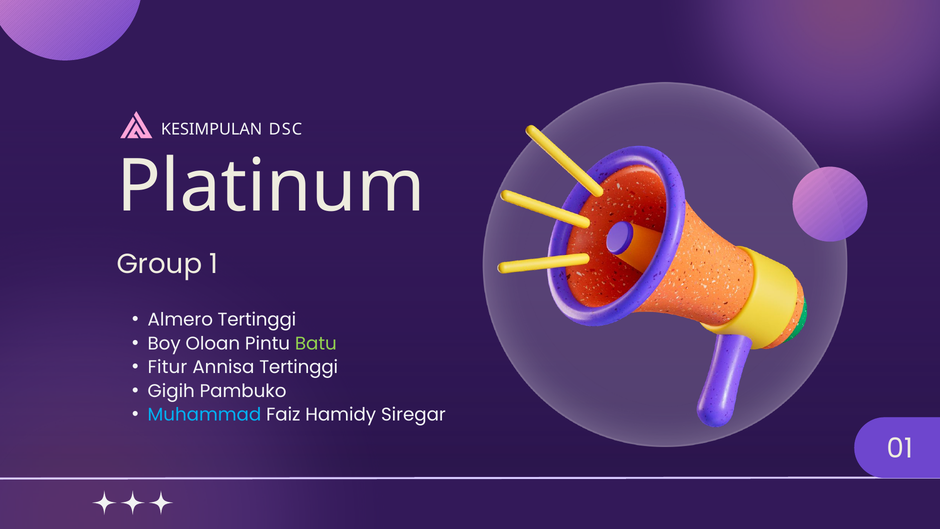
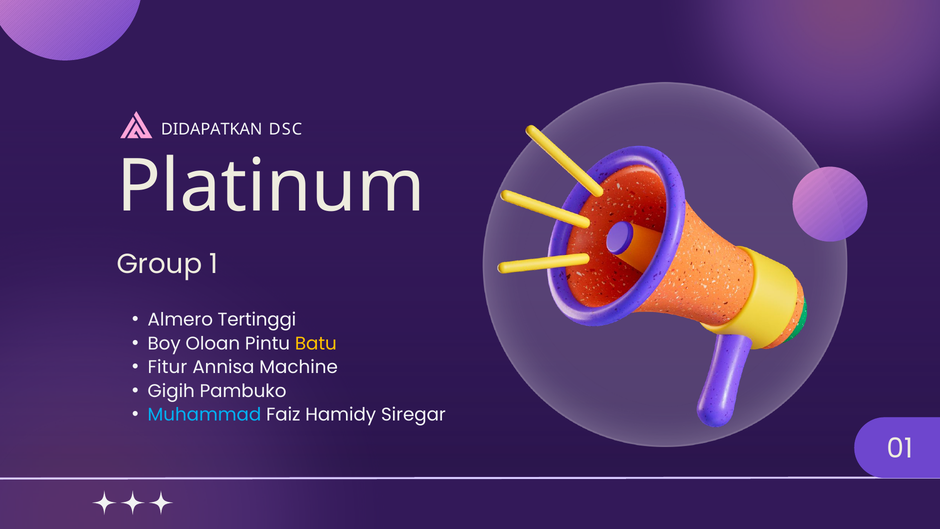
KESIMPULAN: KESIMPULAN -> DIDAPATKAN
Batu colour: light green -> yellow
Annisa Tertinggi: Tertinggi -> Machine
